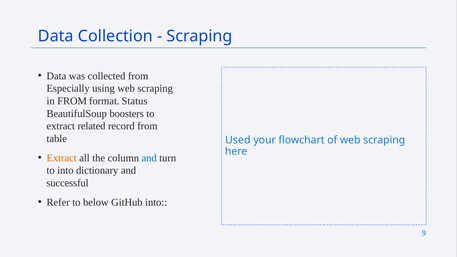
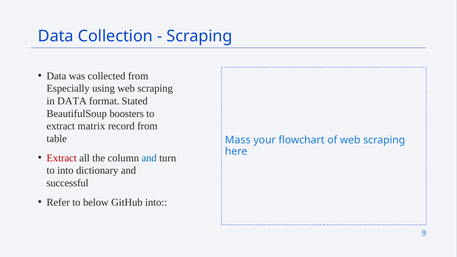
in FROM: FROM -> DATA
Status: Status -> Stated
related: related -> matrix
Used: Used -> Mass
Extract at (62, 158) colour: orange -> red
